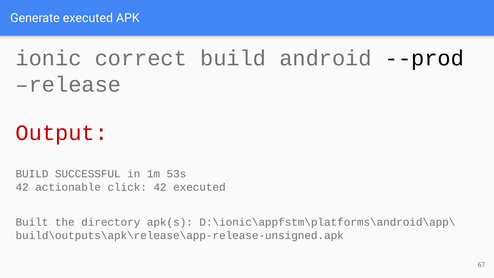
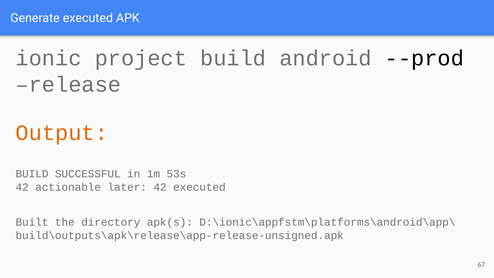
correct: correct -> project
Output colour: red -> orange
click: click -> later
